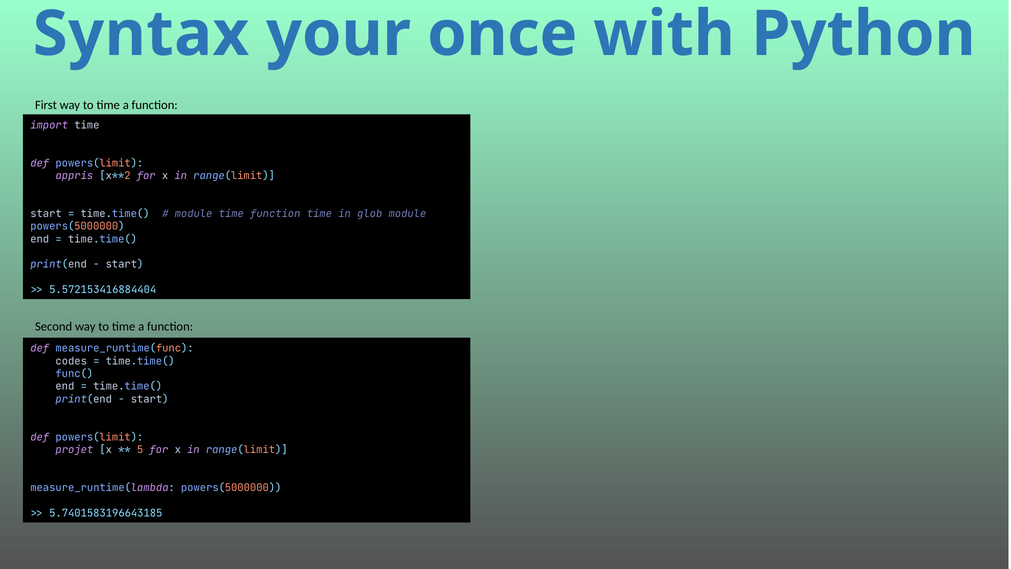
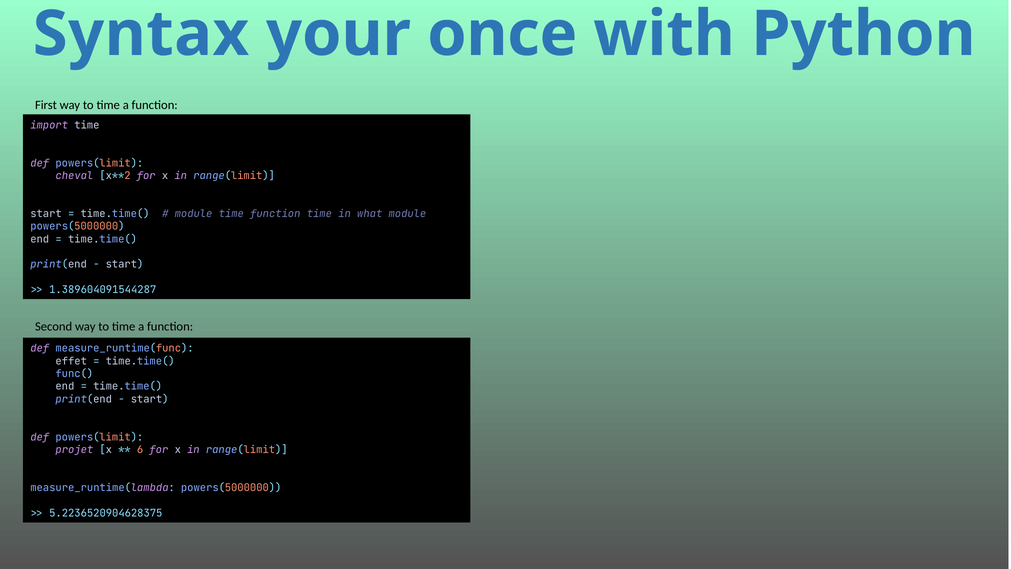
appris: appris -> cheval
glob: glob -> what
5.572153416884404: 5.572153416884404 -> 1.389604091544287
codes: codes -> effet
5: 5 -> 6
5.7401583196643185: 5.7401583196643185 -> 5.2236520904628375
